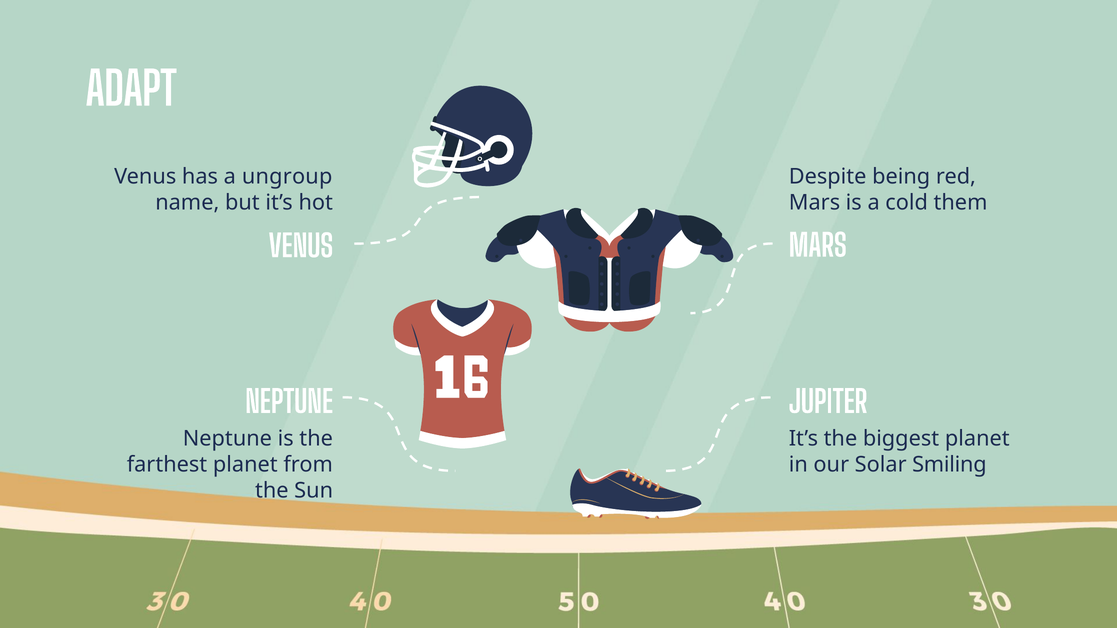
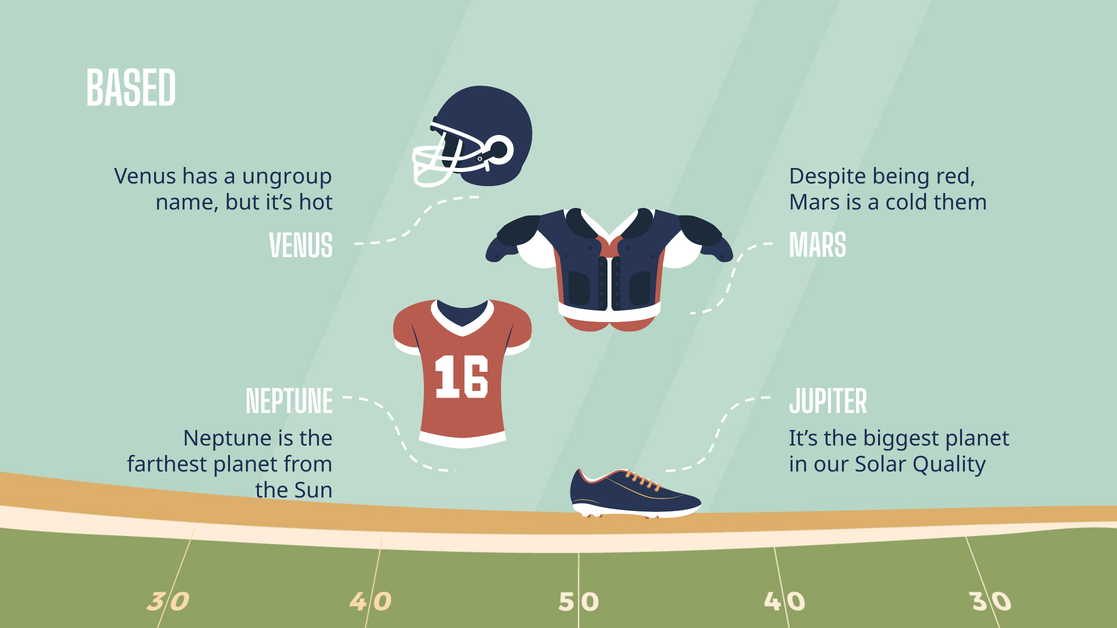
ADAPT: ADAPT -> BASED
Smiling: Smiling -> Quality
